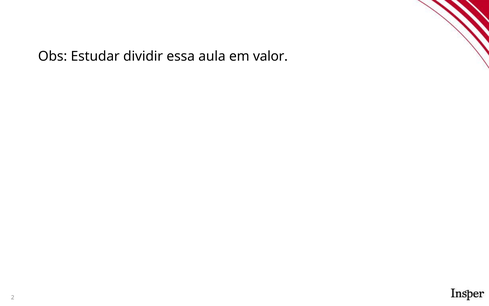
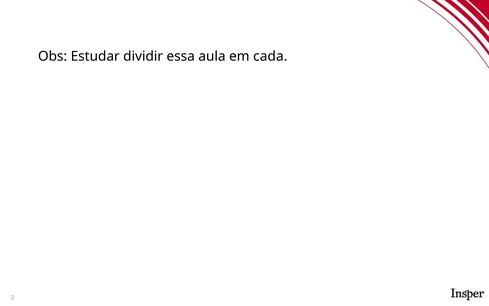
valor: valor -> cada
